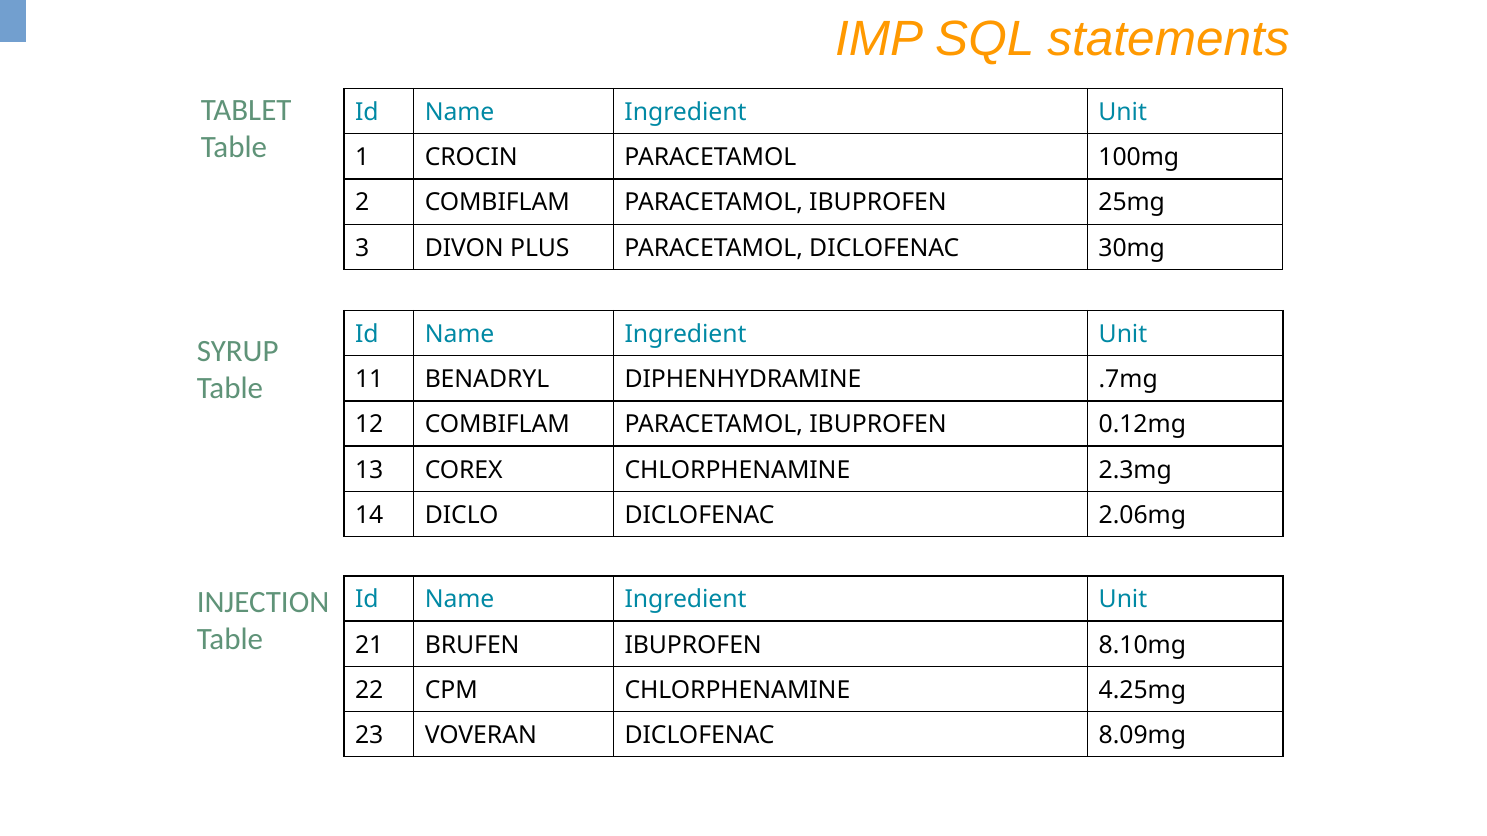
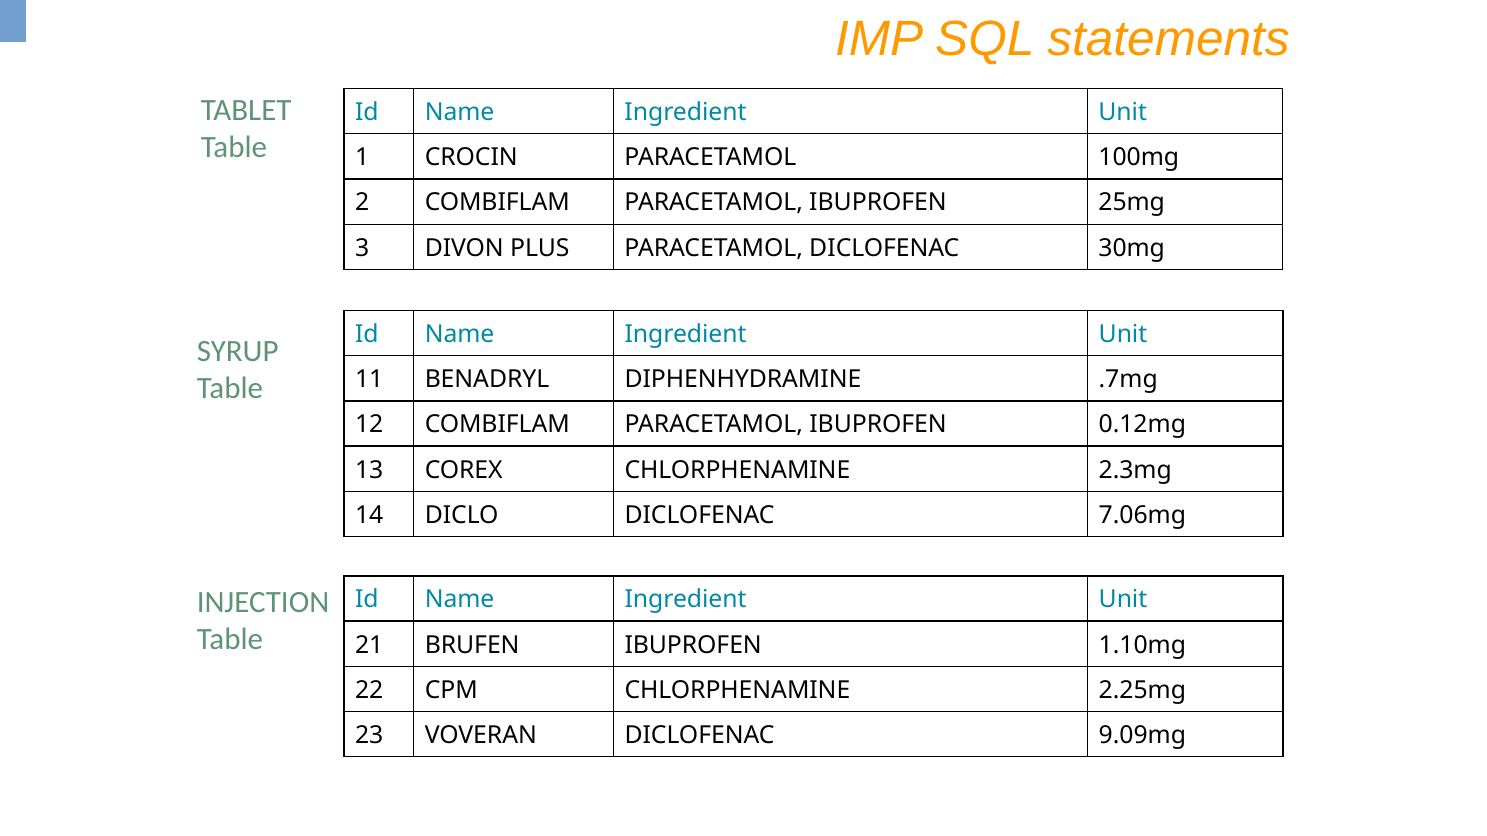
2.06mg: 2.06mg -> 7.06mg
8.10mg: 8.10mg -> 1.10mg
4.25mg: 4.25mg -> 2.25mg
8.09mg: 8.09mg -> 9.09mg
